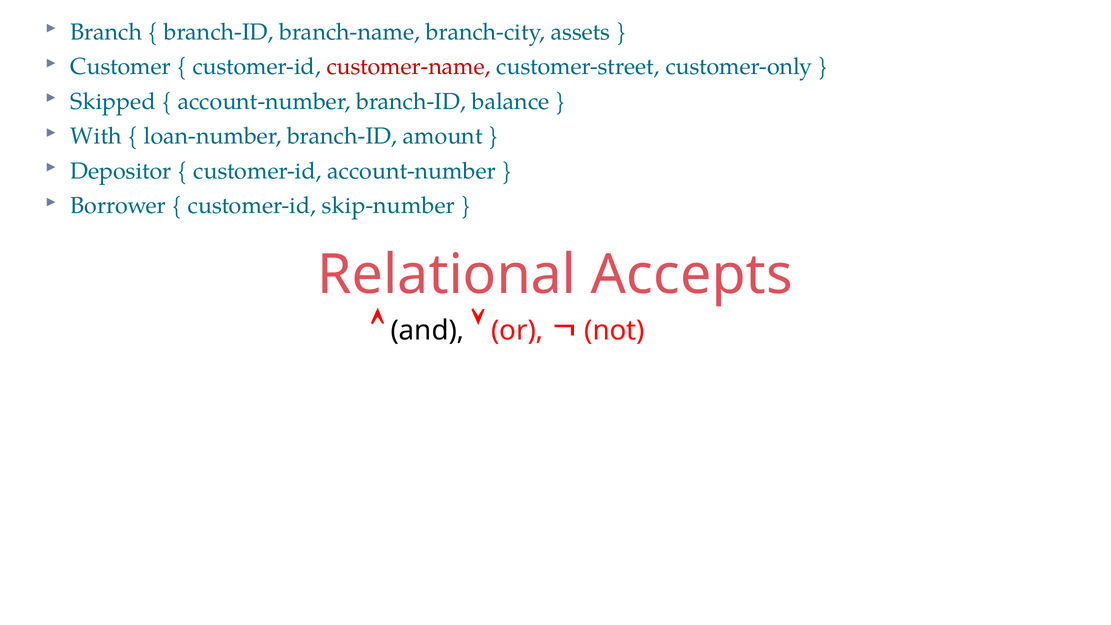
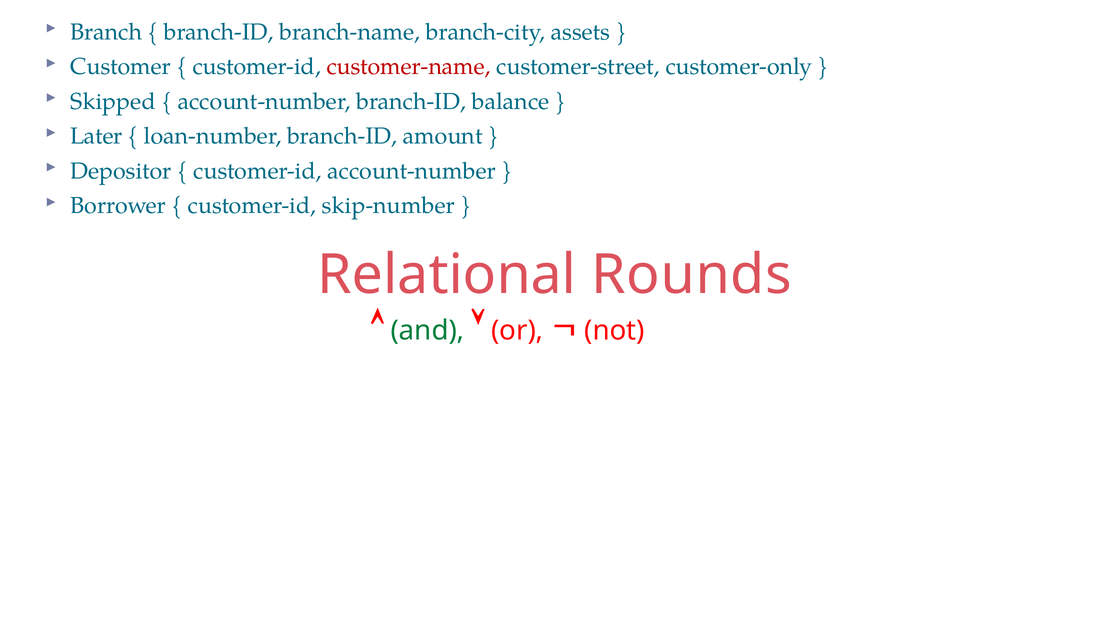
With: With -> Later
Accepts: Accepts -> Rounds
and colour: black -> green
